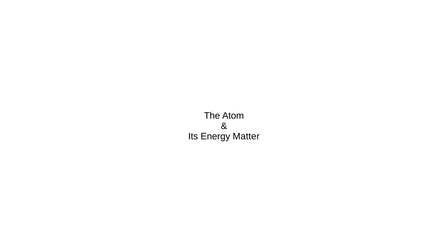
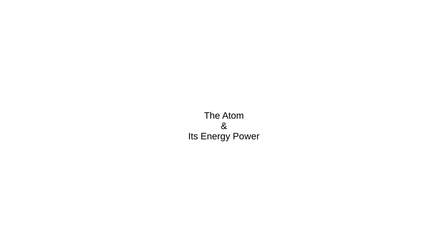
Matter: Matter -> Power
